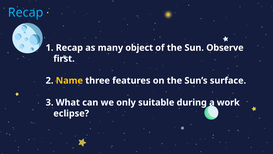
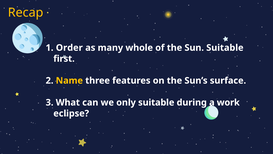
Recap at (26, 13) colour: light blue -> yellow
Recap at (69, 48): Recap -> Order
object: object -> whole
Sun Observe: Observe -> Suitable
